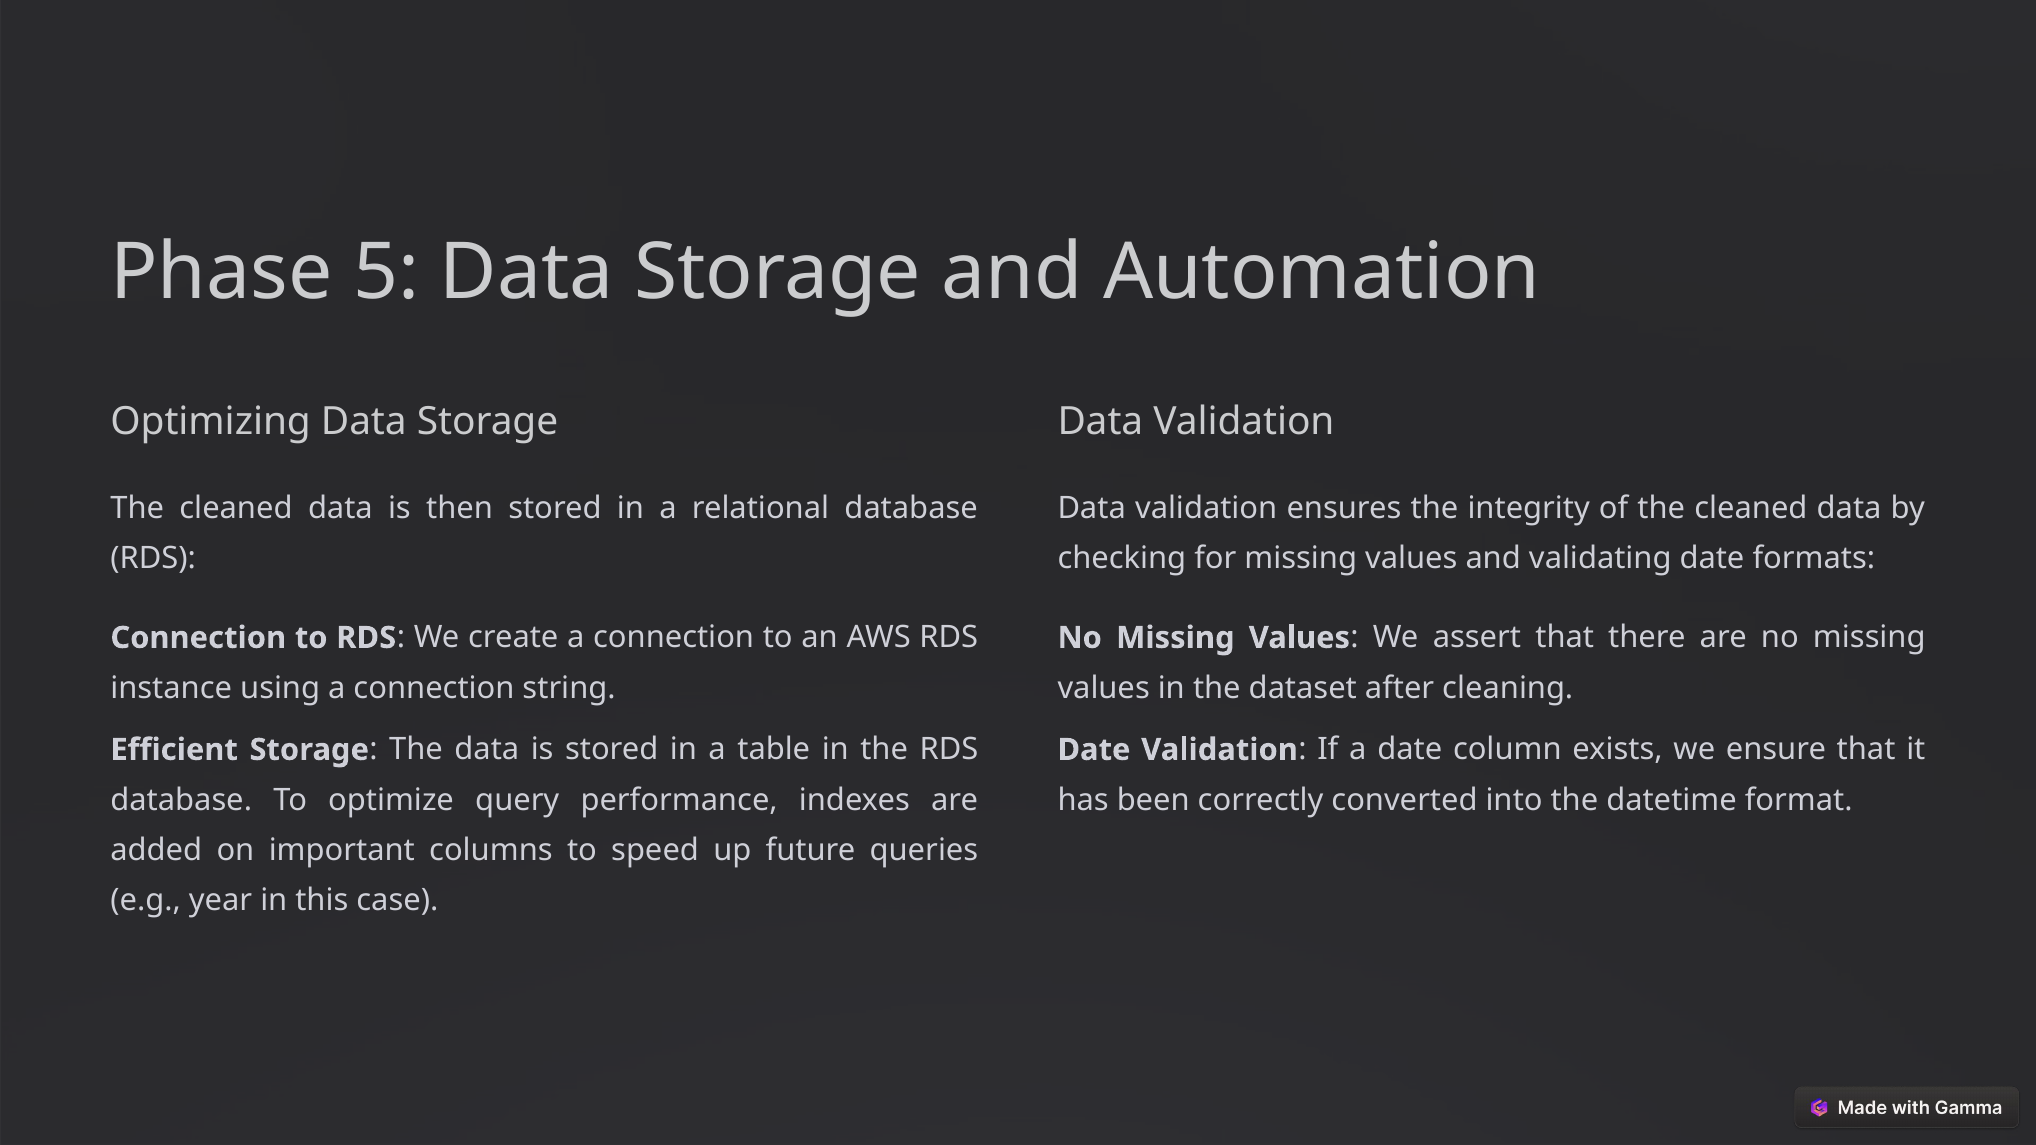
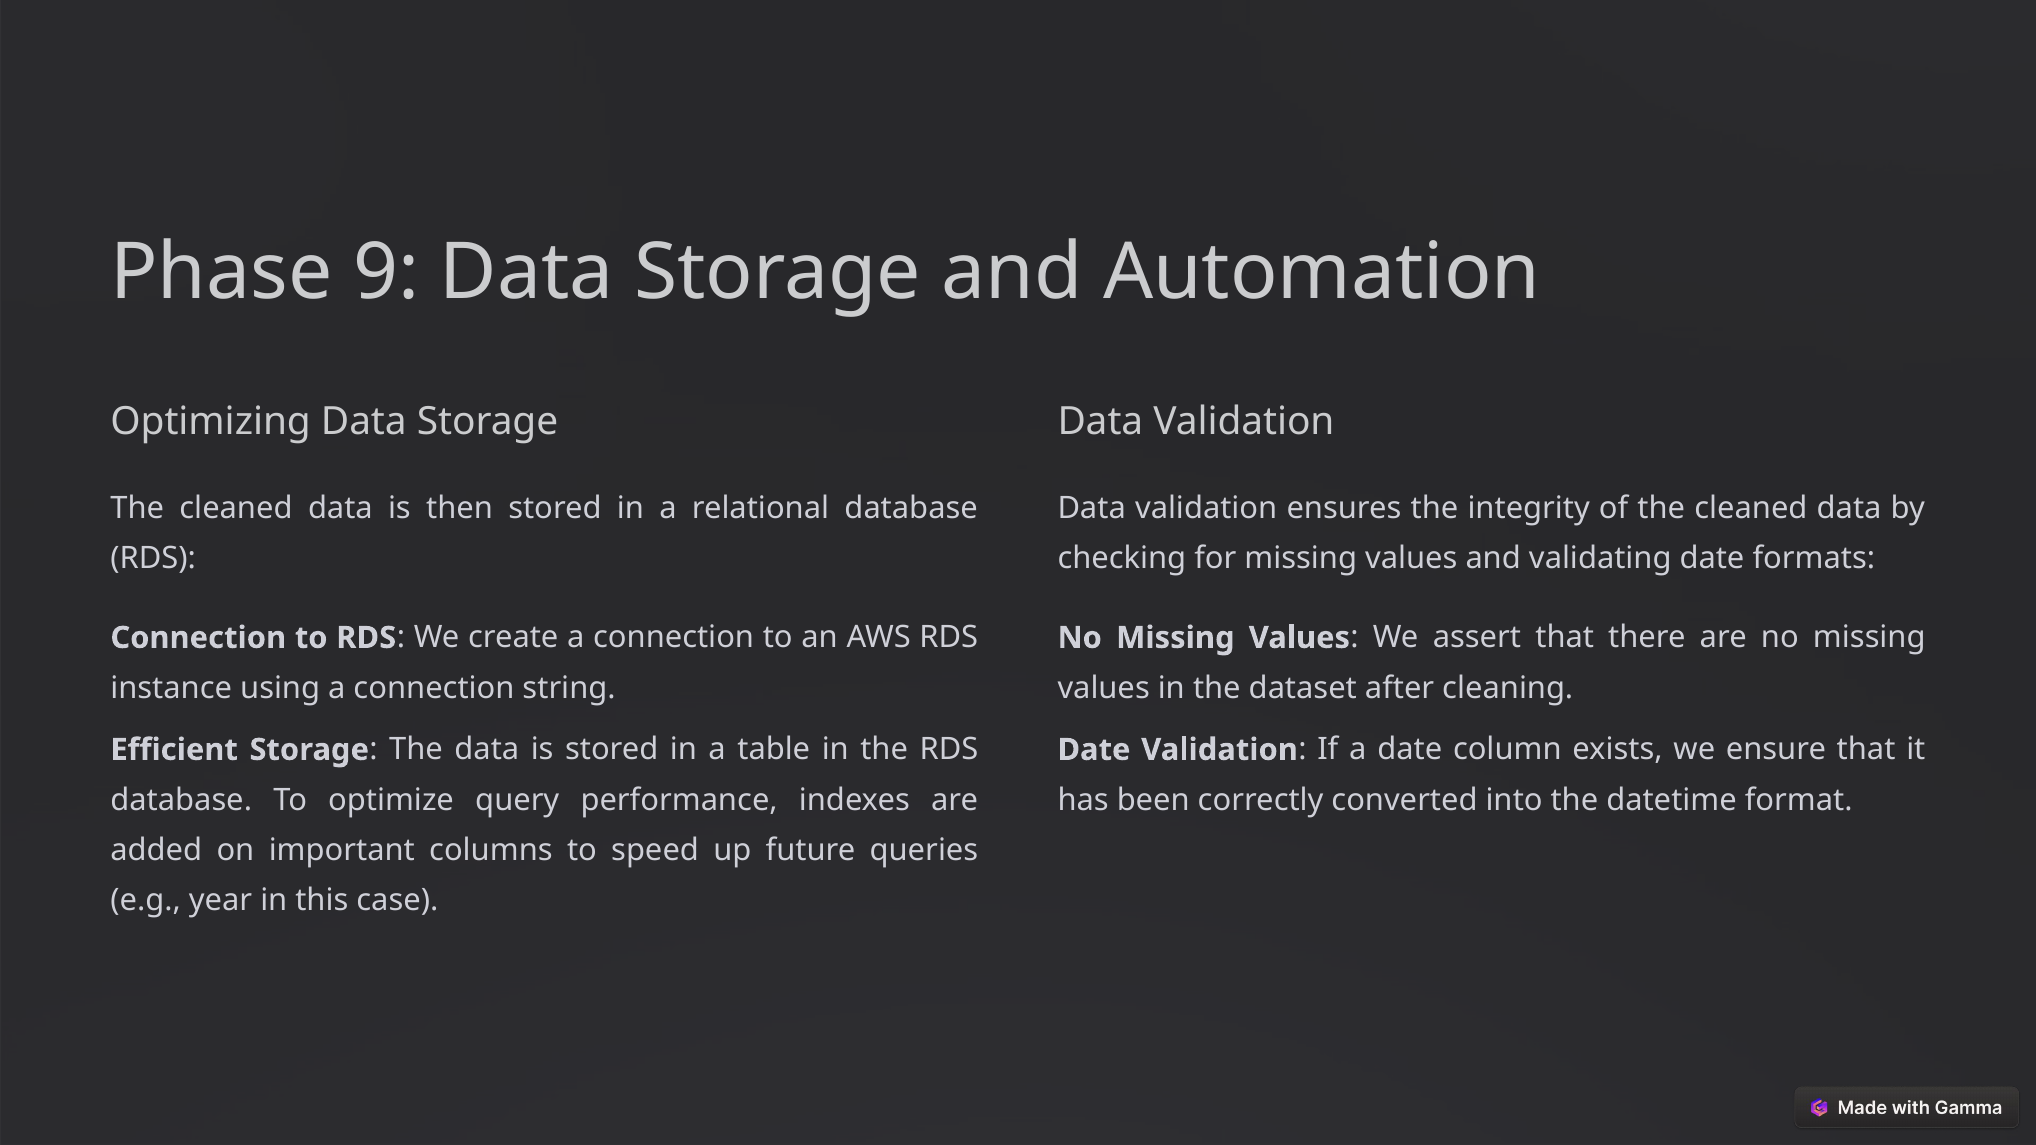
5: 5 -> 9
